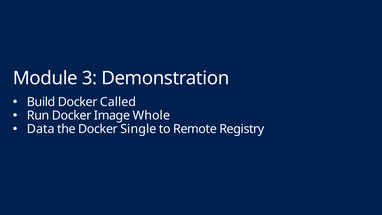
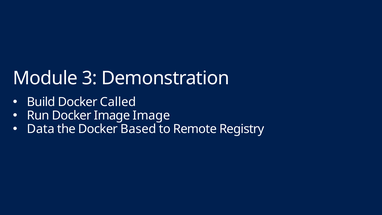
Image Whole: Whole -> Image
Single: Single -> Based
